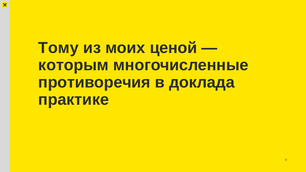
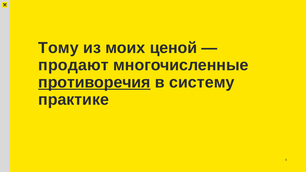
которым: которым -> продают
противоречия underline: none -> present
доклада: доклада -> систему
